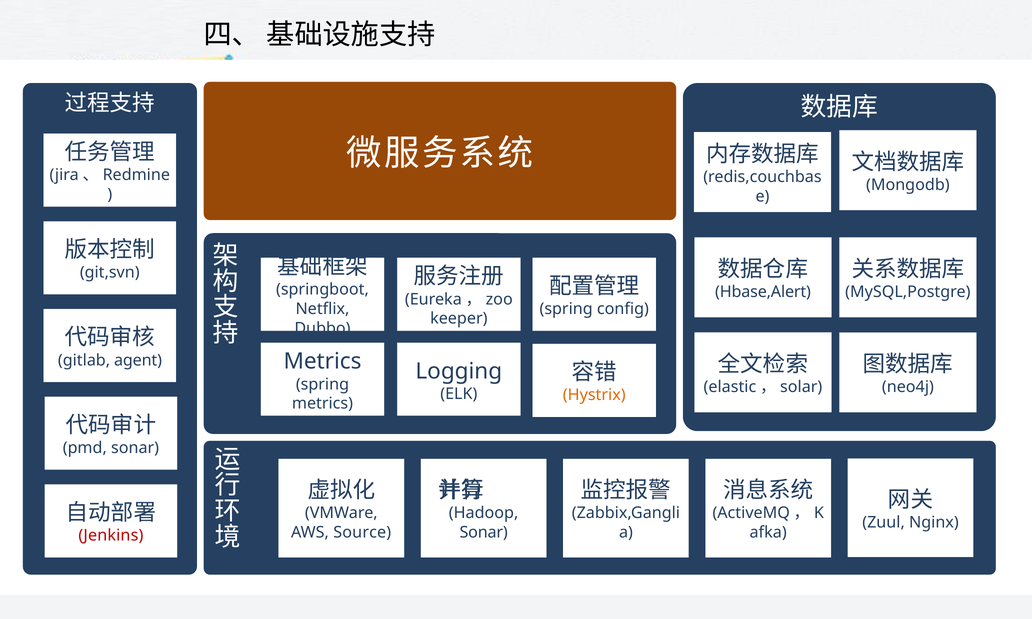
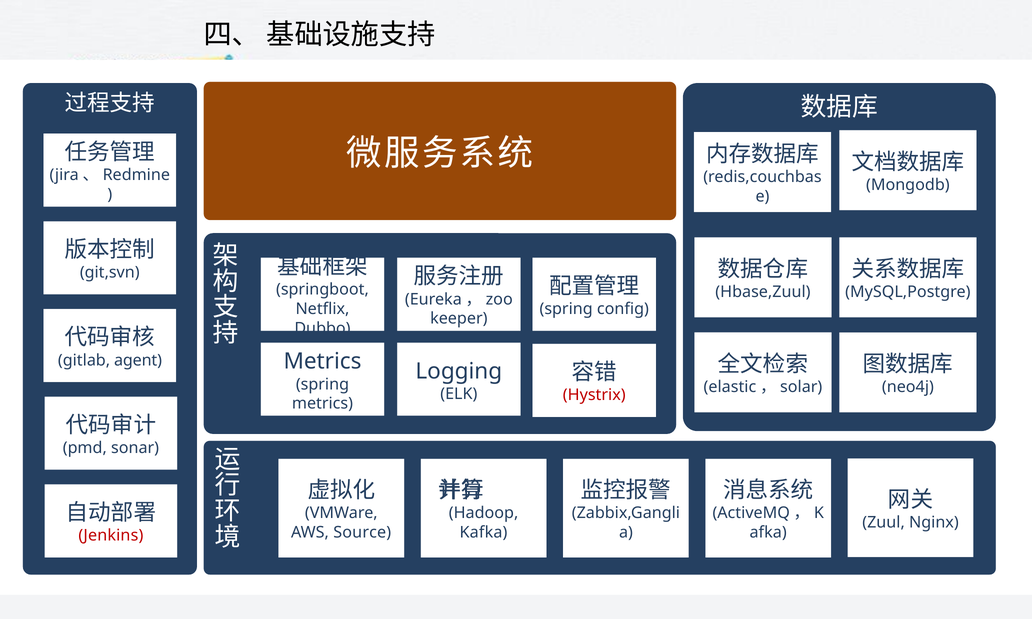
Hbase,Alert: Hbase,Alert -> Hbase,Zuul
Hystrix colour: orange -> red
Sonar at (484, 533): Sonar -> Kafka
